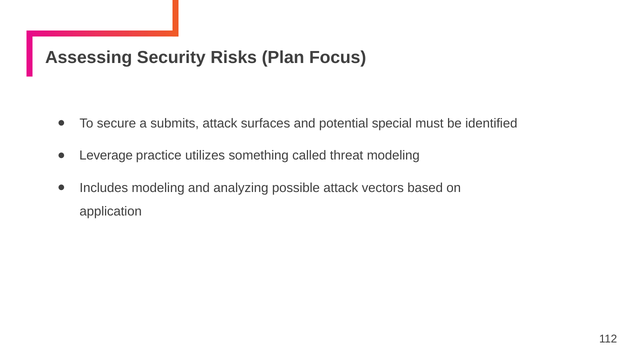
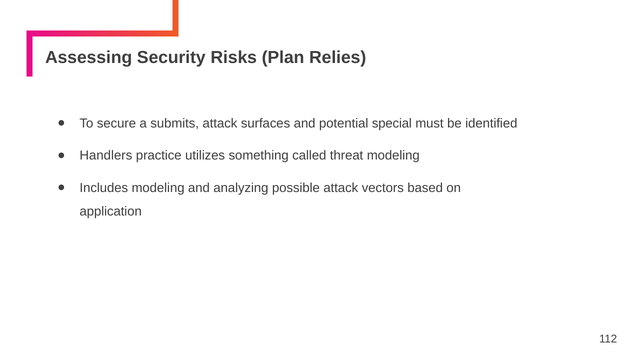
Focus: Focus -> Relies
Leverage: Leverage -> Handlers
